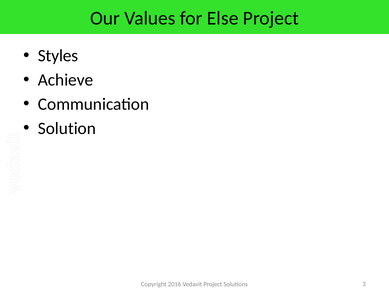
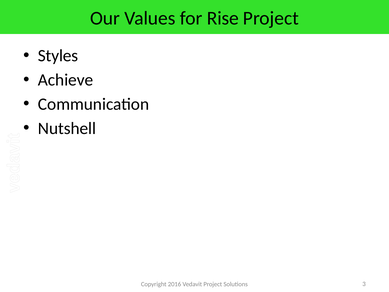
Else: Else -> Rise
Solution: Solution -> Nutshell
